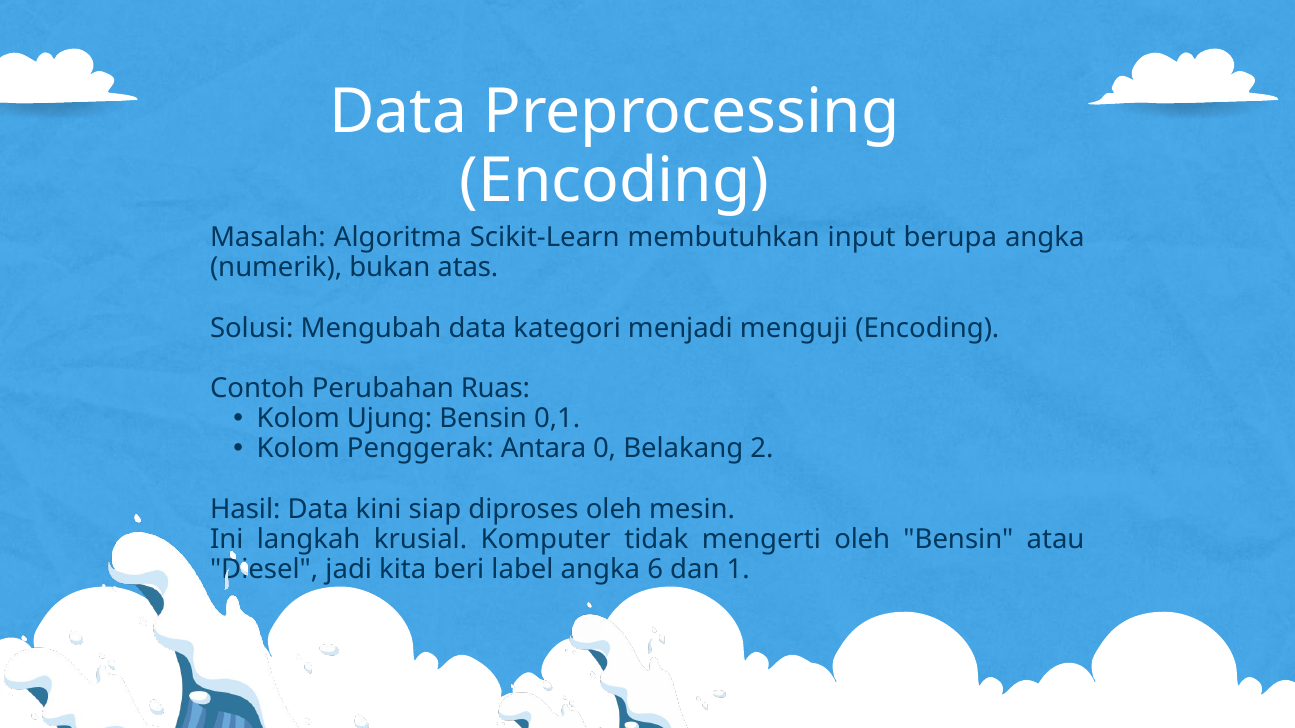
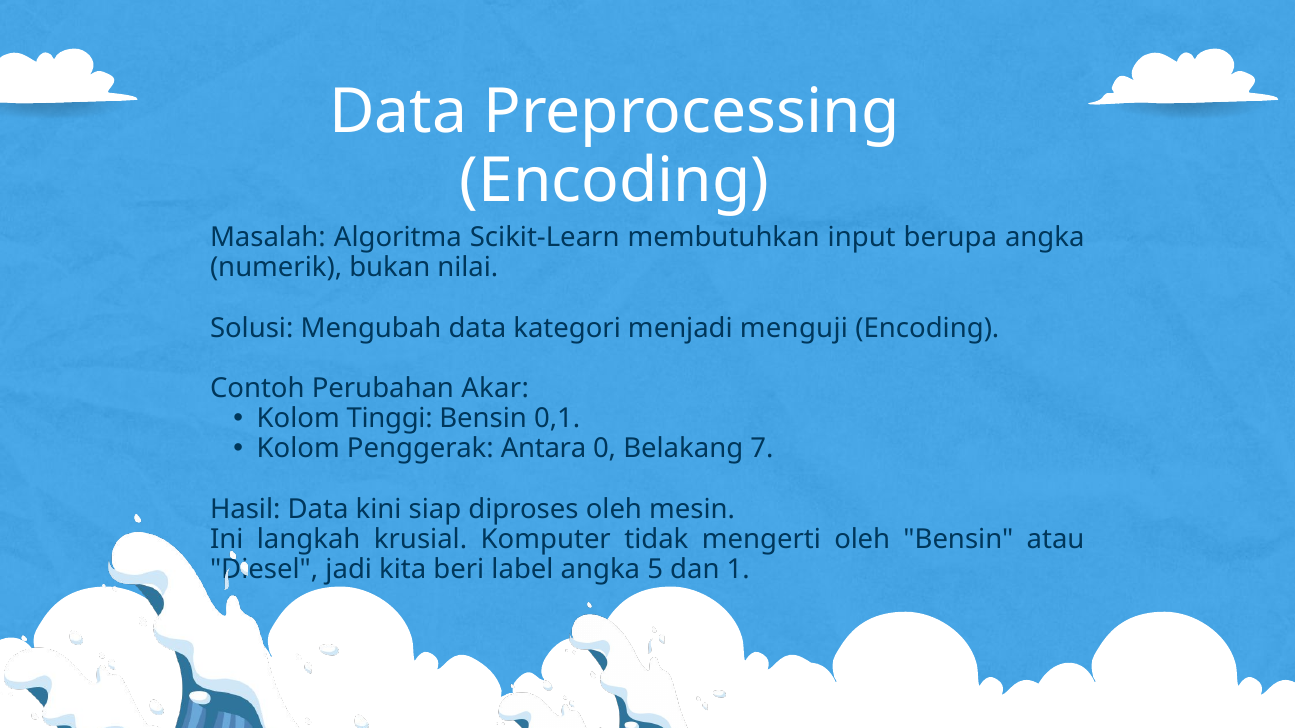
atas: atas -> nilai
Ruas: Ruas -> Akar
Ujung: Ujung -> Tinggi
2: 2 -> 7
6: 6 -> 5
